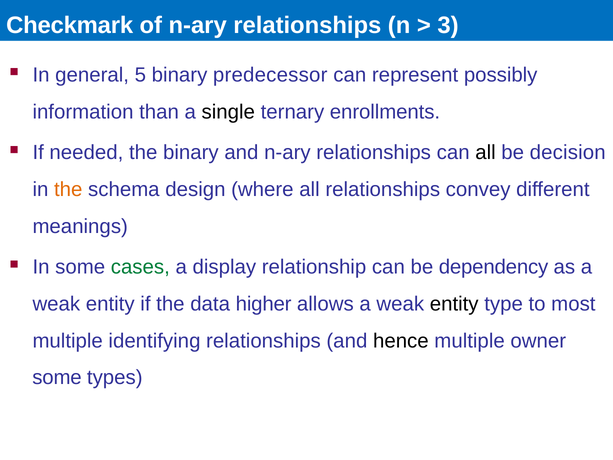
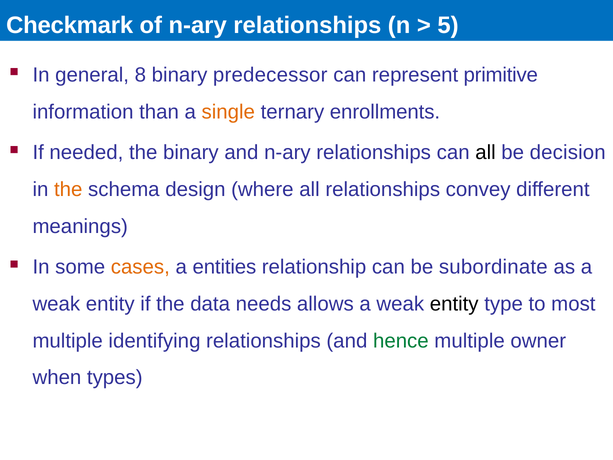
3: 3 -> 5
5: 5 -> 8
possibly: possibly -> primitive
single colour: black -> orange
cases colour: green -> orange
display: display -> entities
dependency: dependency -> subordinate
higher: higher -> needs
hence colour: black -> green
some at (57, 377): some -> when
